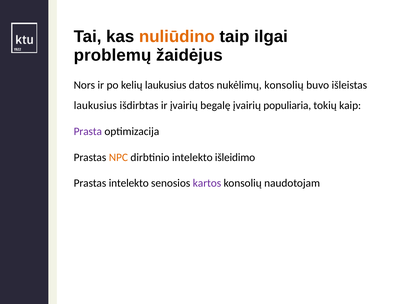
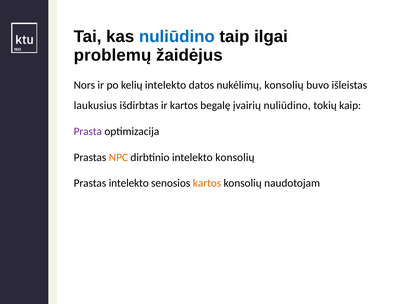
nuliūdino at (177, 37) colour: orange -> blue
kelių laukusius: laukusius -> intelekto
ir įvairių: įvairių -> kartos
įvairių populiaria: populiaria -> nuliūdino
intelekto išleidimo: išleidimo -> konsolių
kartos at (207, 183) colour: purple -> orange
